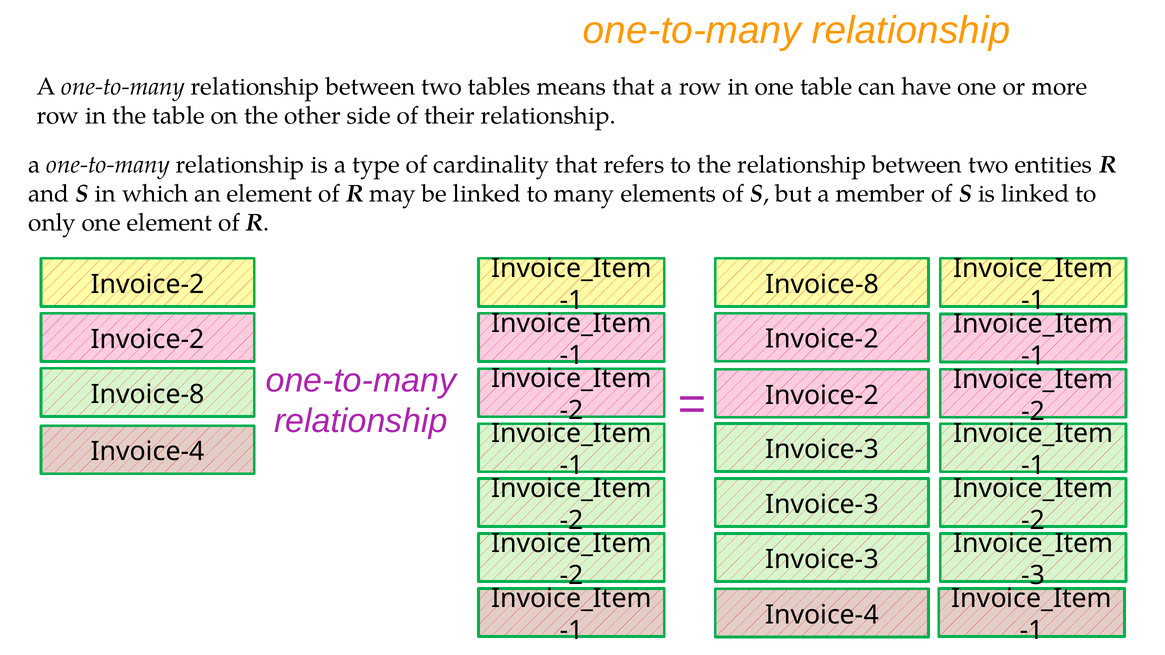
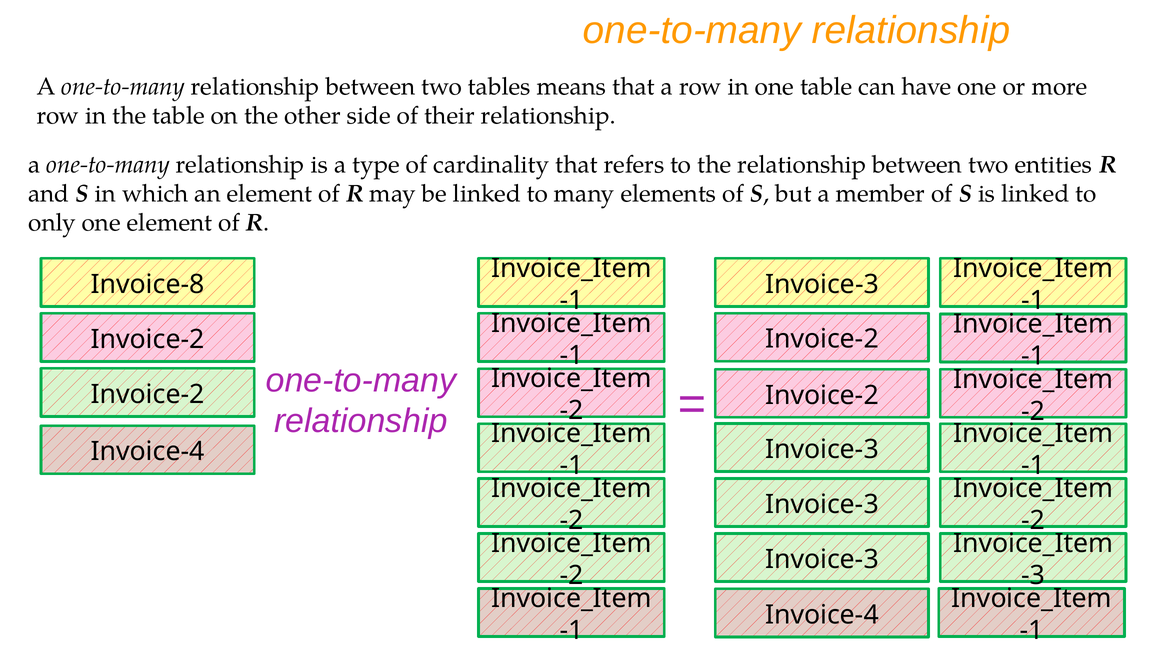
Invoice-2 at (148, 284): Invoice-2 -> Invoice-8
Invoice-8 at (822, 284): Invoice-8 -> Invoice-3
Invoice-8 at (148, 394): Invoice-8 -> Invoice-2
